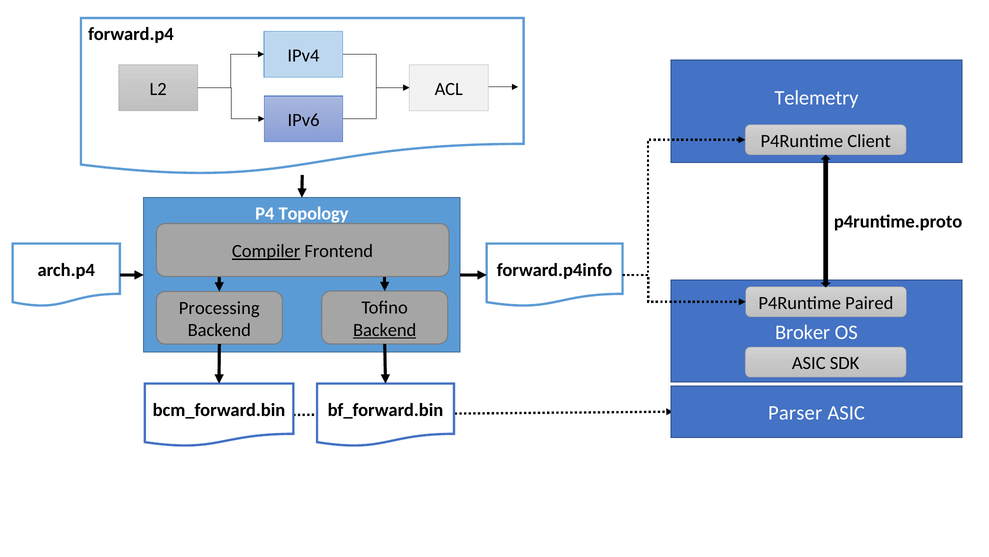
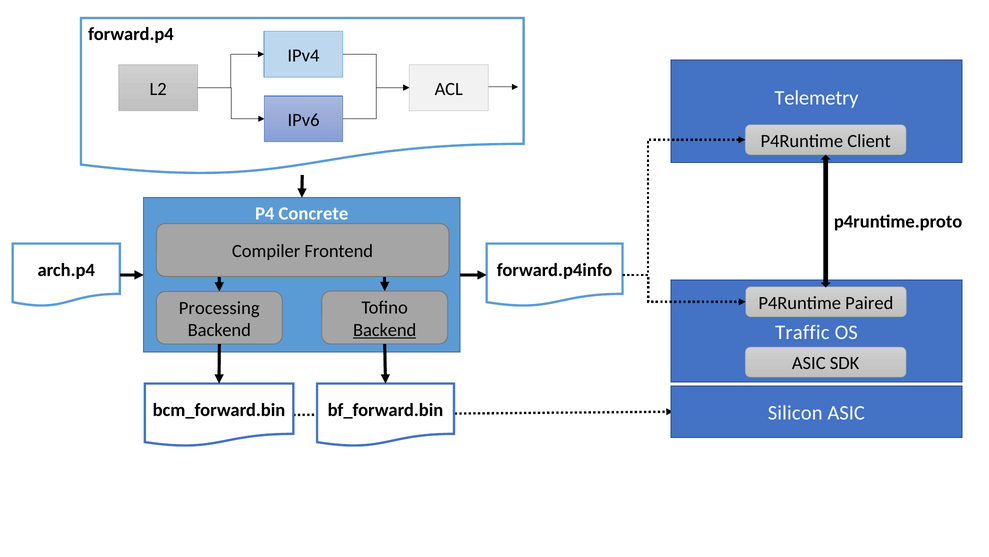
Topology: Topology -> Concrete
Compiler underline: present -> none
Broker: Broker -> Traffic
Parser: Parser -> Silicon
